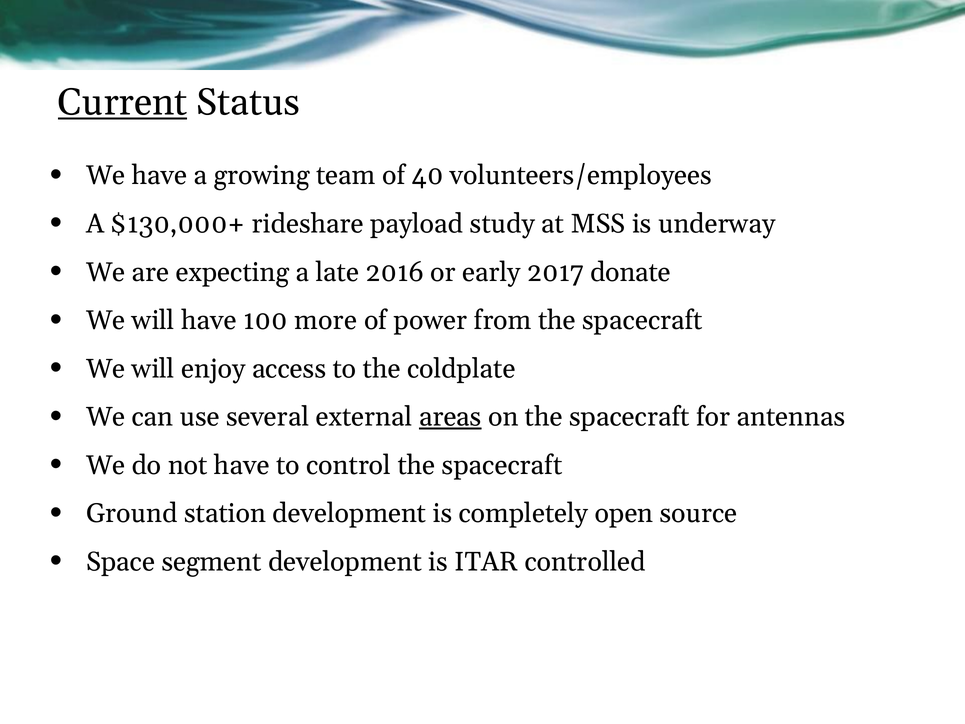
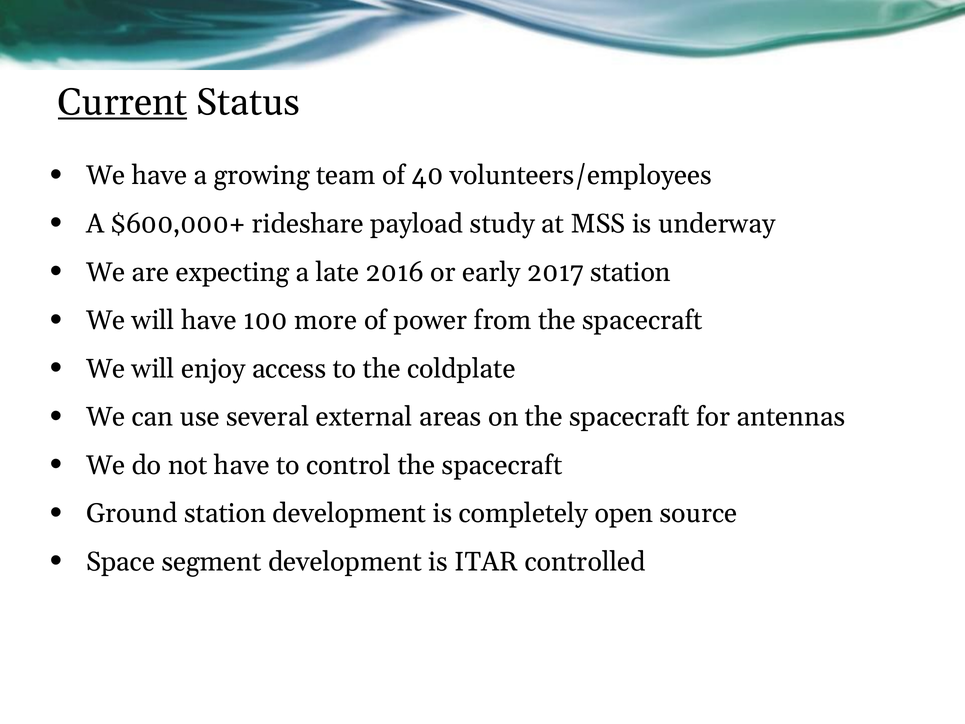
$130,000+: $130,000+ -> $600,000+
2017 donate: donate -> station
areas underline: present -> none
